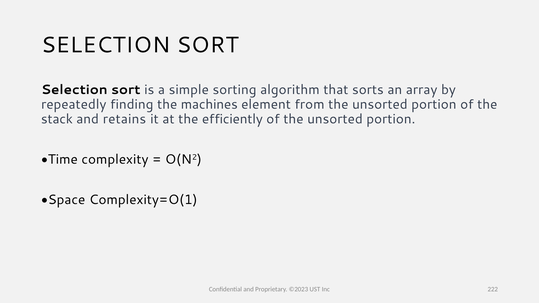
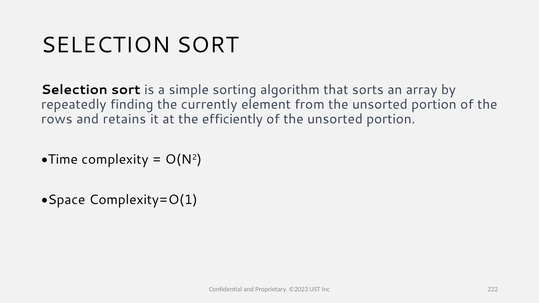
machines: machines -> currently
stack: stack -> rows
